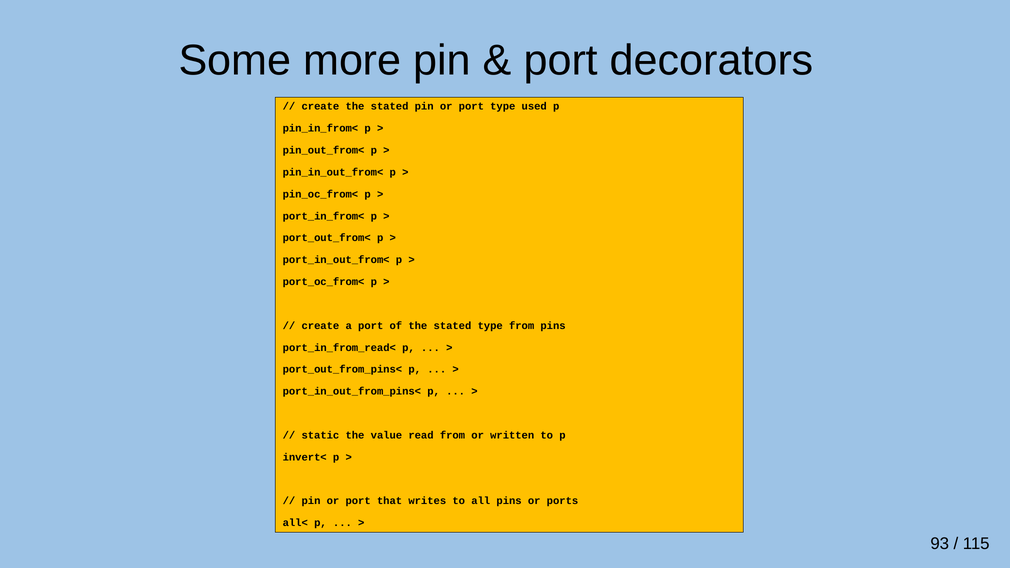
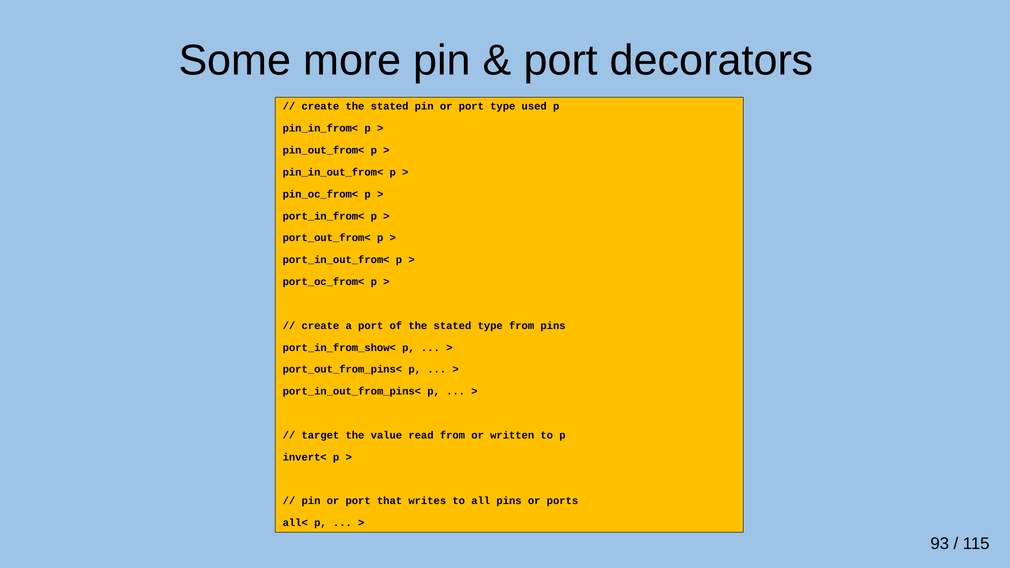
port_in_from_read<: port_in_from_read< -> port_in_from_show<
static: static -> target
